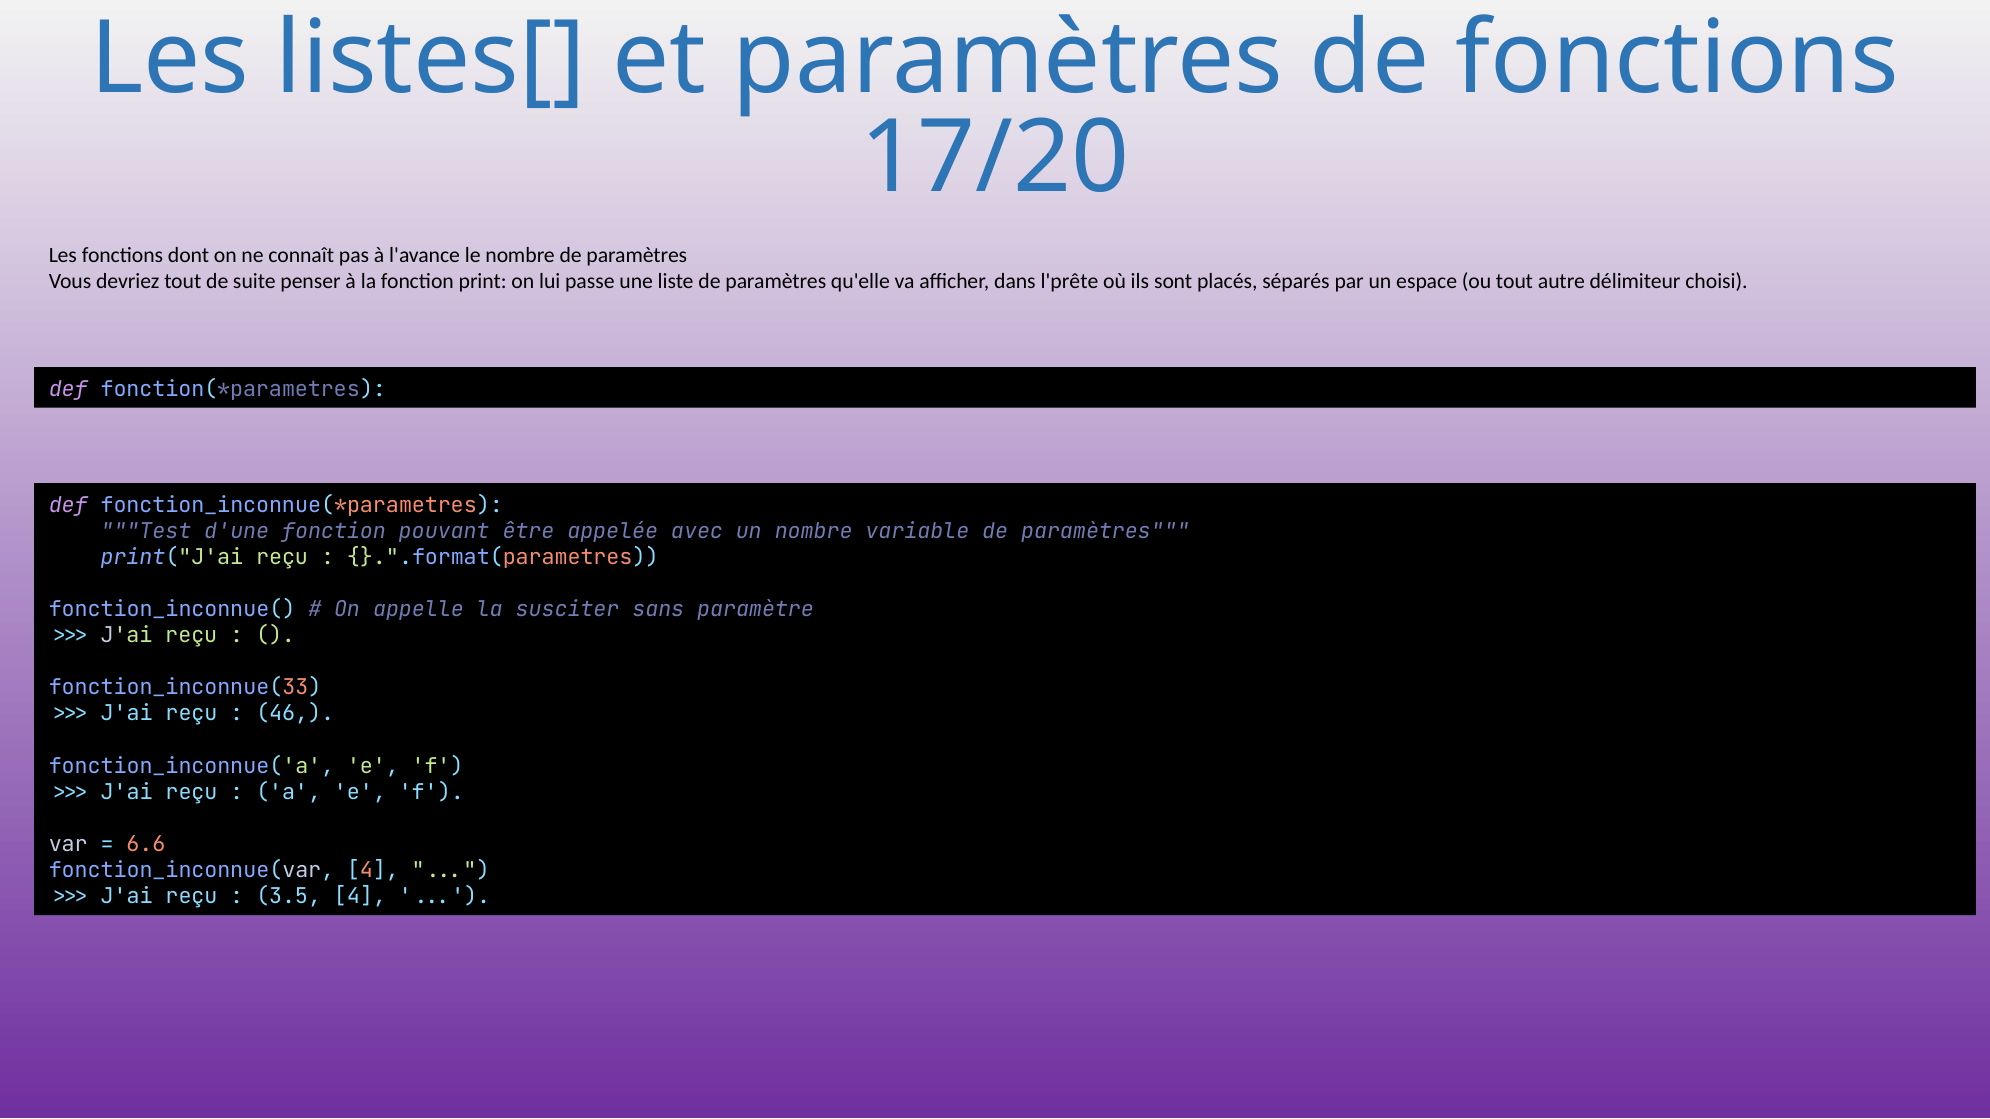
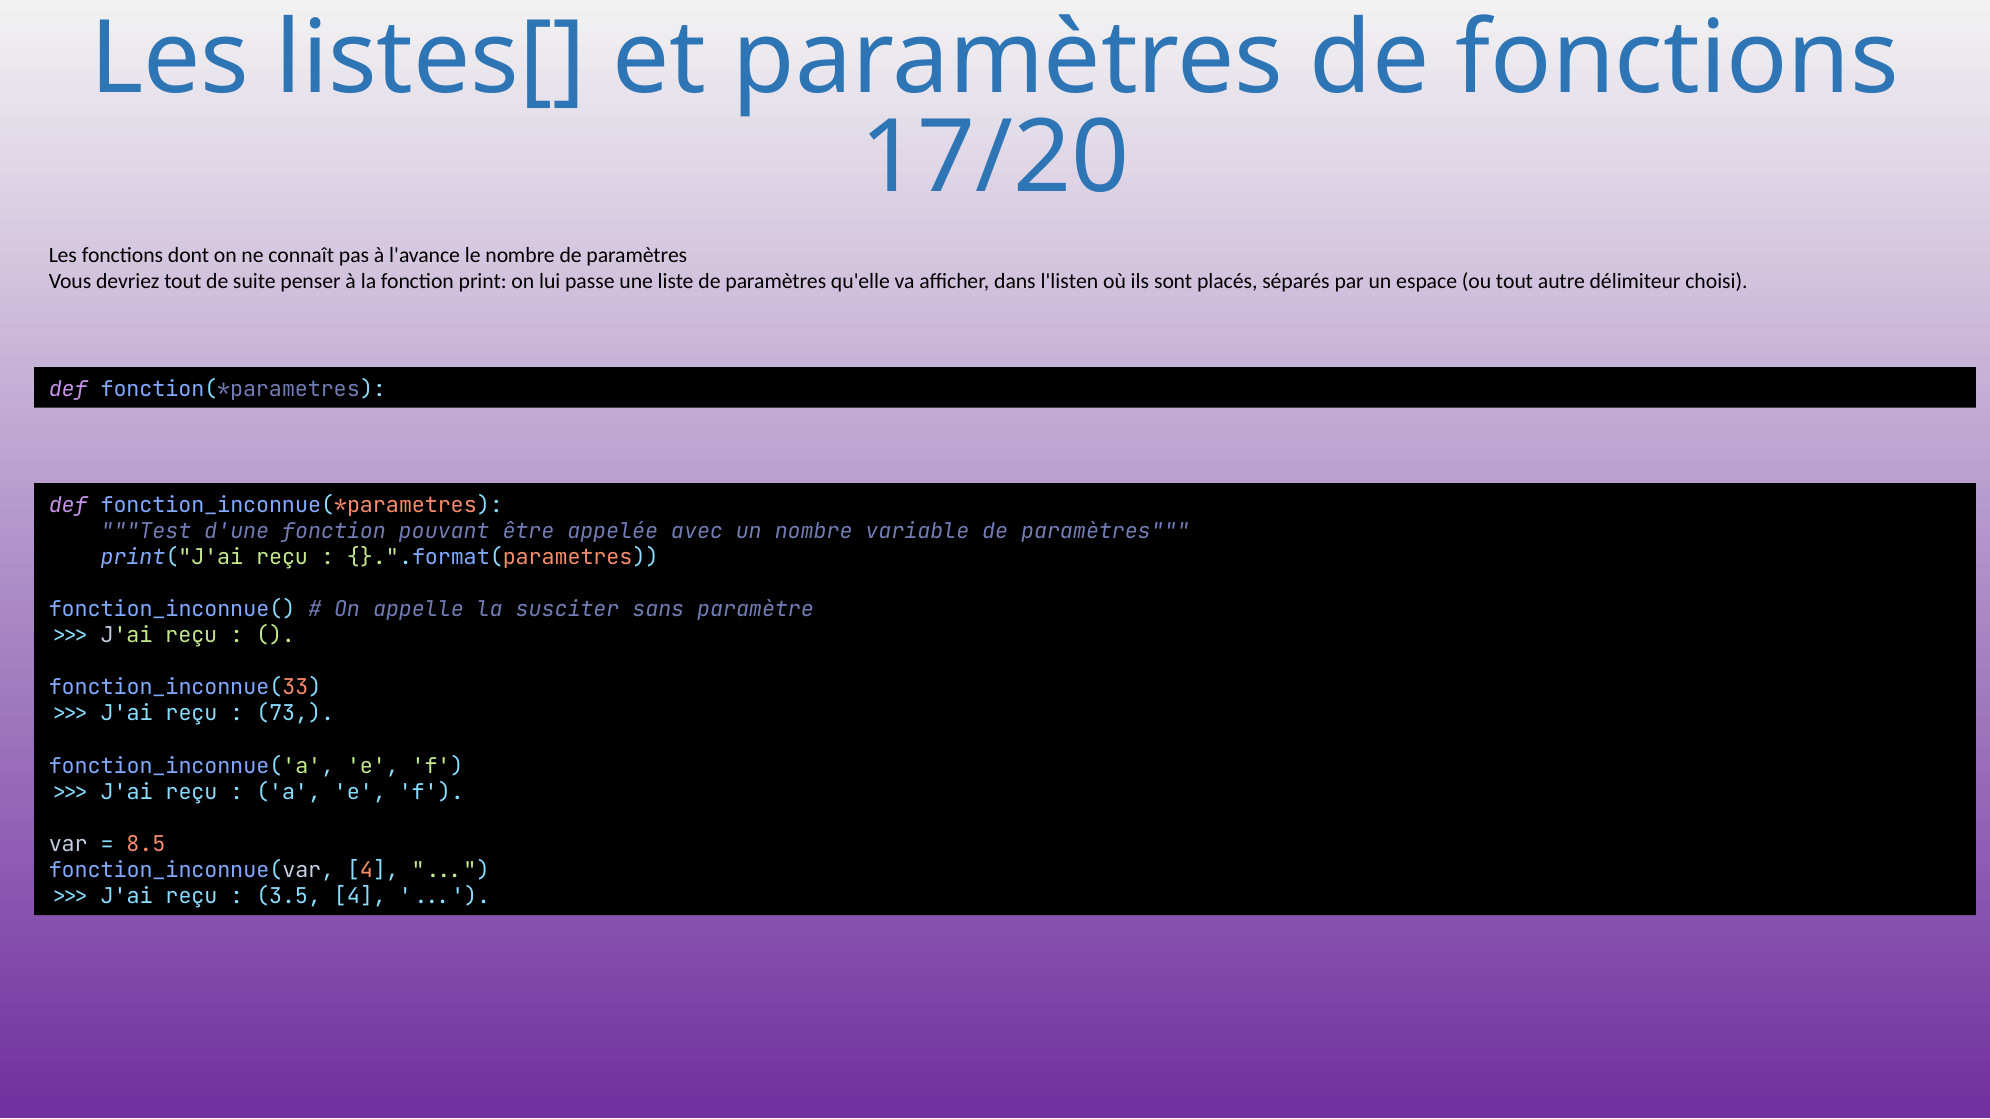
l'prête: l'prête -> l'listen
46: 46 -> 73
6.6: 6.6 -> 8.5
